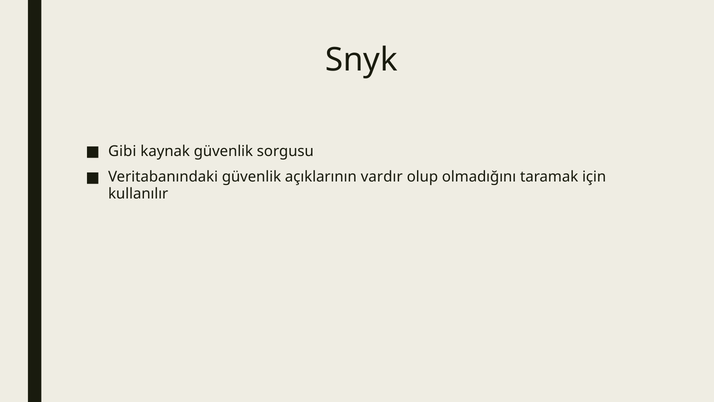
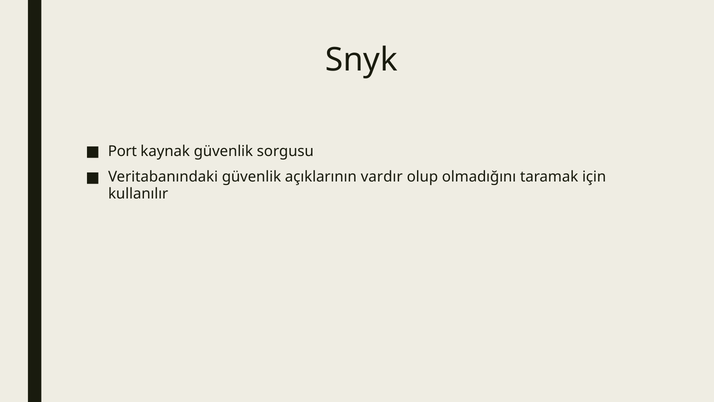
Gibi: Gibi -> Port
